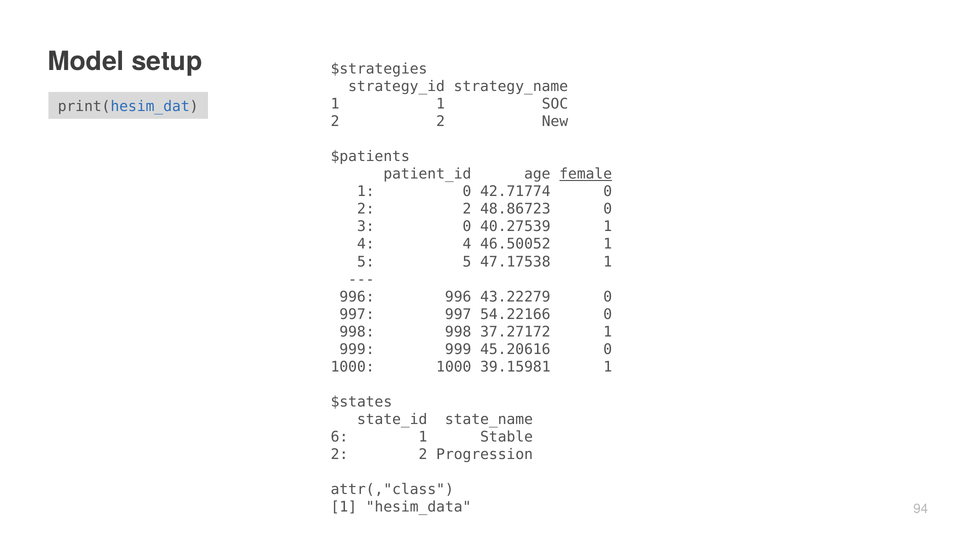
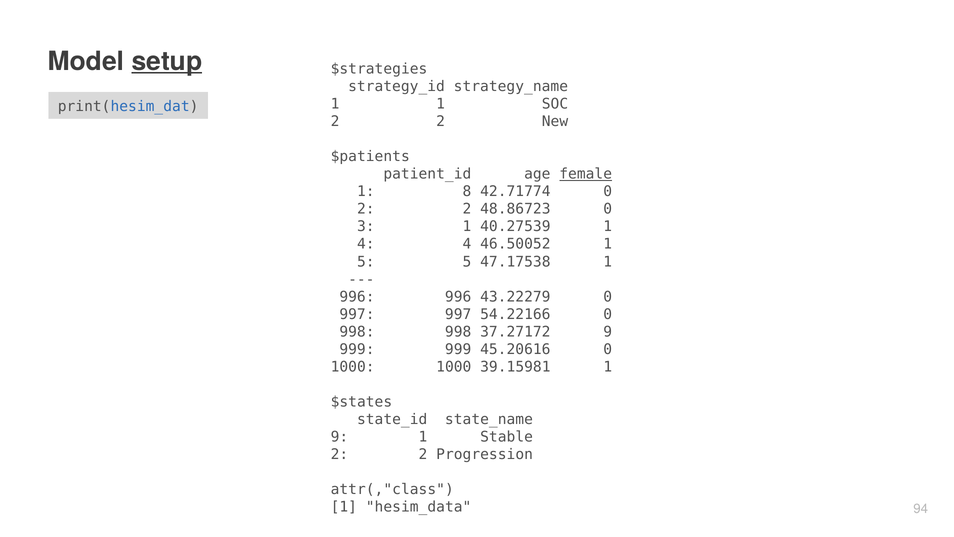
setup underline: none -> present
1 0: 0 -> 8
3 0: 0 -> 1
37.27172 1: 1 -> 9
6 at (339, 437): 6 -> 9
